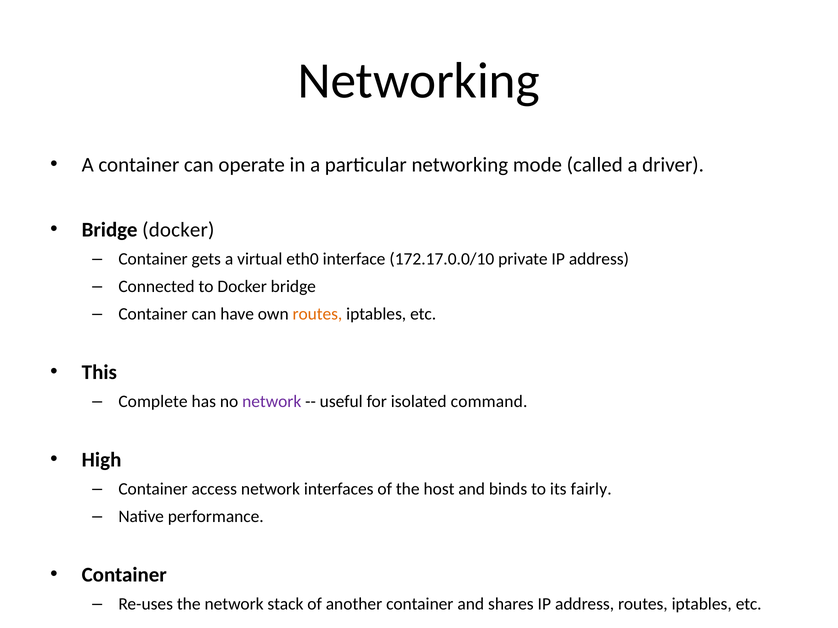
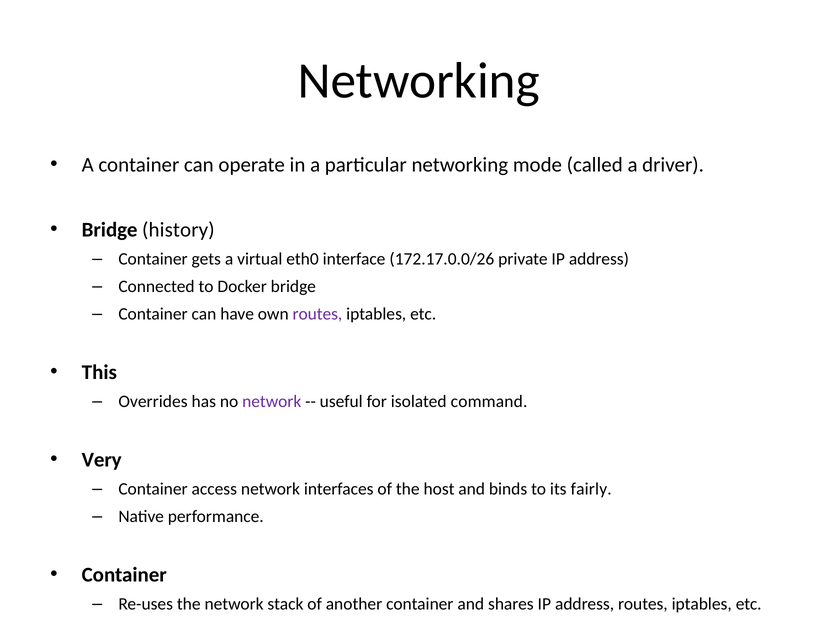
Bridge docker: docker -> history
172.17.0.0/10: 172.17.0.0/10 -> 172.17.0.0/26
routes at (317, 314) colour: orange -> purple
Complete: Complete -> Overrides
High: High -> Very
